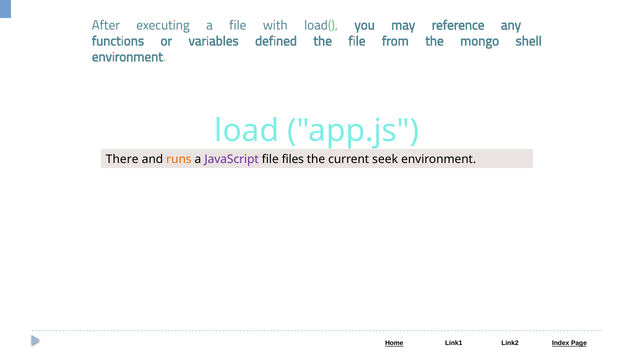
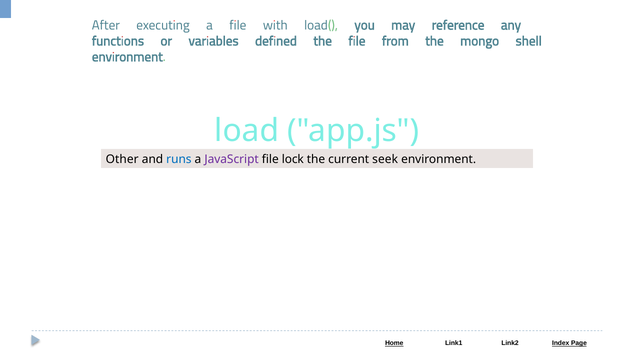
There: There -> Other
runs colour: orange -> blue
files: files -> lock
